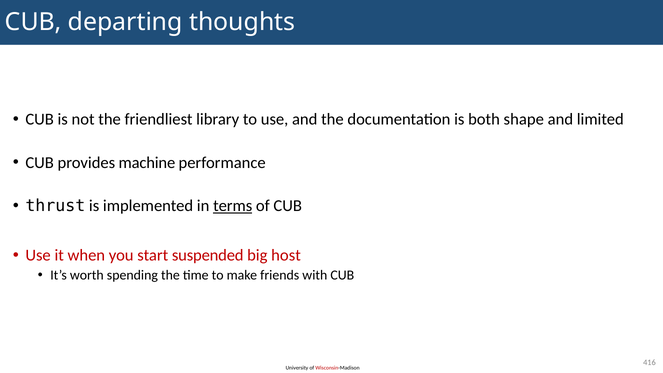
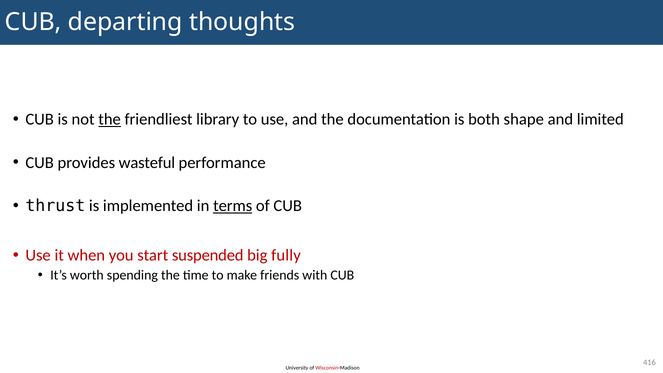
the at (110, 119) underline: none -> present
machine: machine -> wasteful
host: host -> fully
